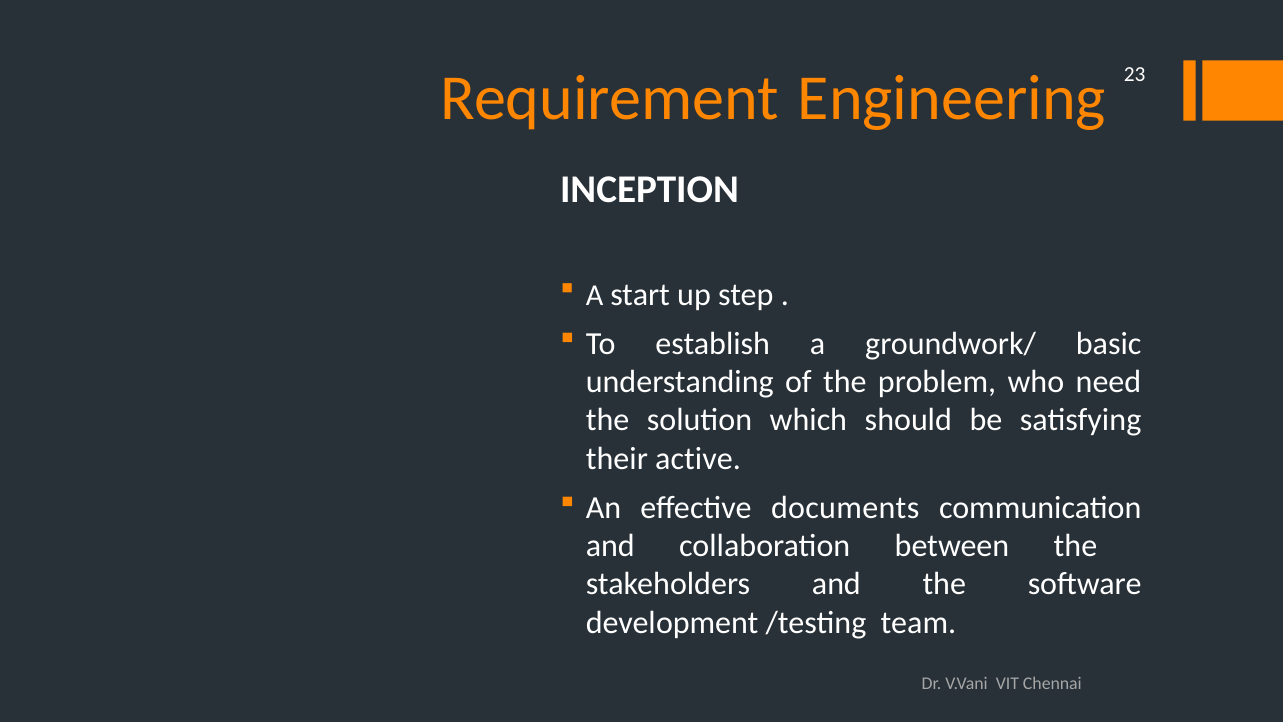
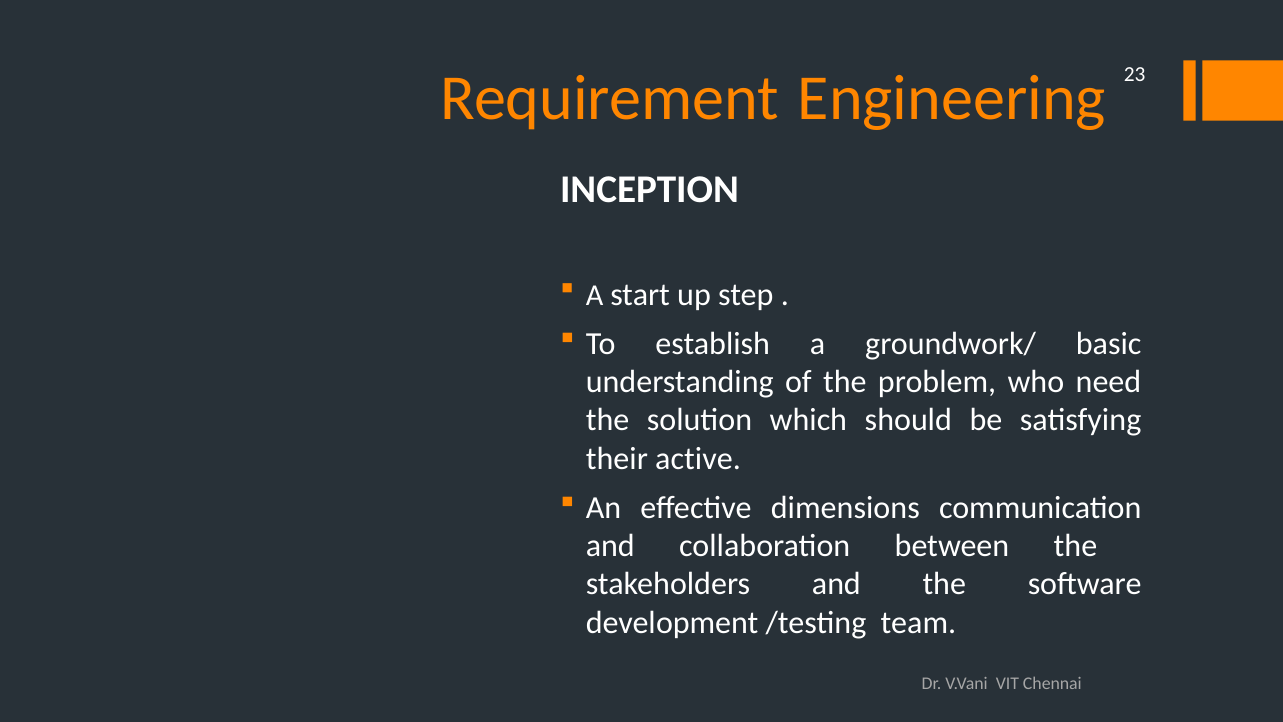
documents: documents -> dimensions
